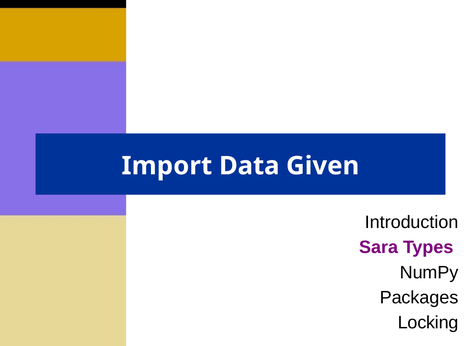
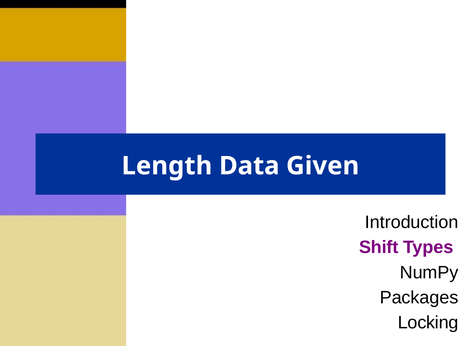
Import: Import -> Length
Sara: Sara -> Shift
